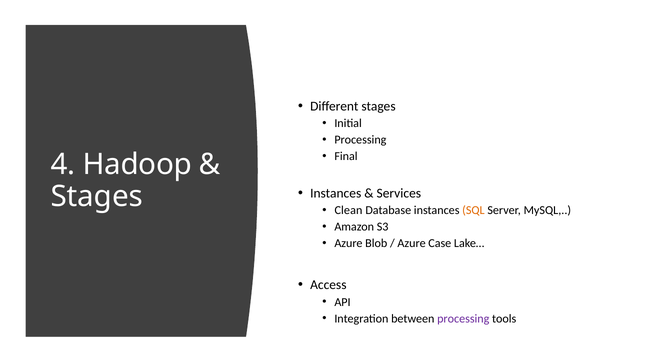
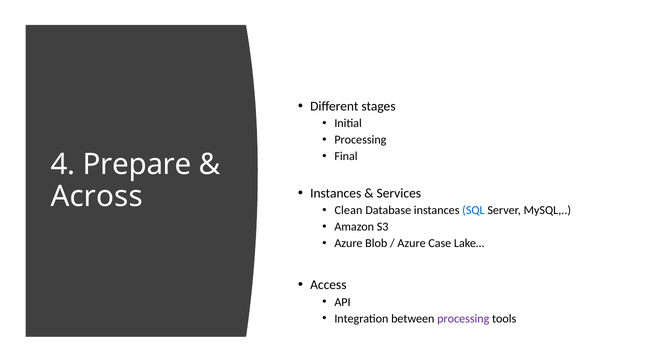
Hadoop: Hadoop -> Prepare
Stages at (97, 197): Stages -> Across
SQL colour: orange -> blue
